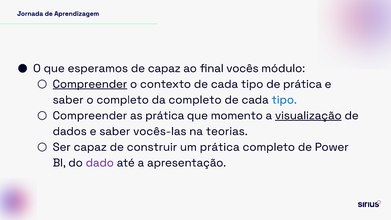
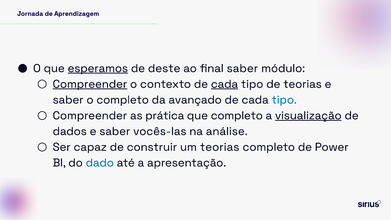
esperamos underline: none -> present
de capaz: capaz -> deste
final vocês: vocês -> saber
cada at (224, 84) underline: none -> present
de prática: prática -> teorias
da completo: completo -> avançado
que momento: momento -> completo
teorias: teorias -> análise
um prática: prática -> teorias
dado colour: purple -> blue
